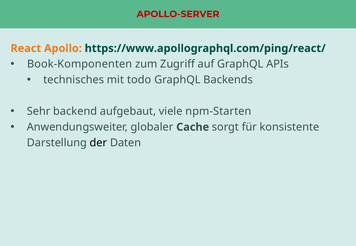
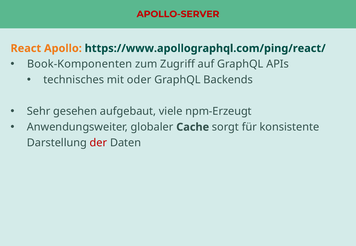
todo: todo -> oder
backend: backend -> gesehen
npm-Starten: npm-Starten -> npm-Erzeugt
der colour: black -> red
